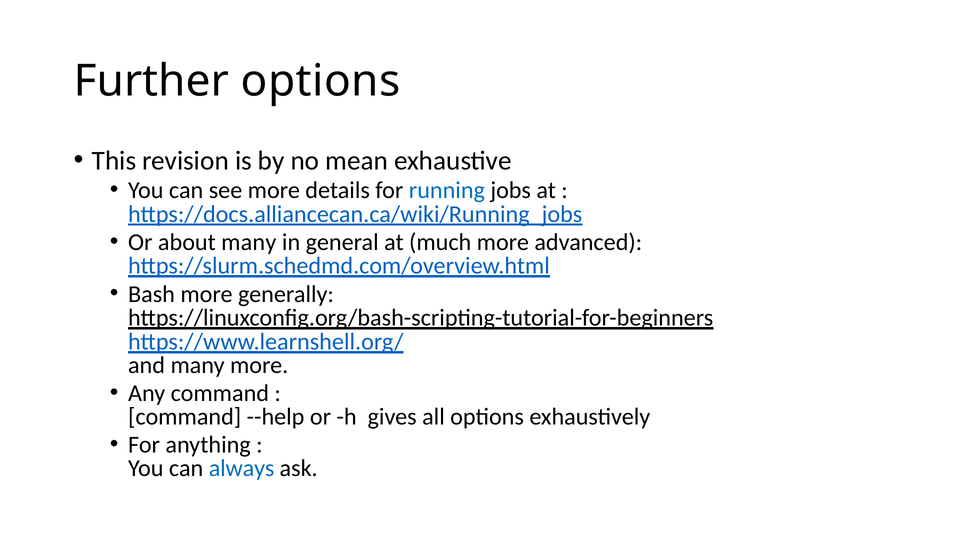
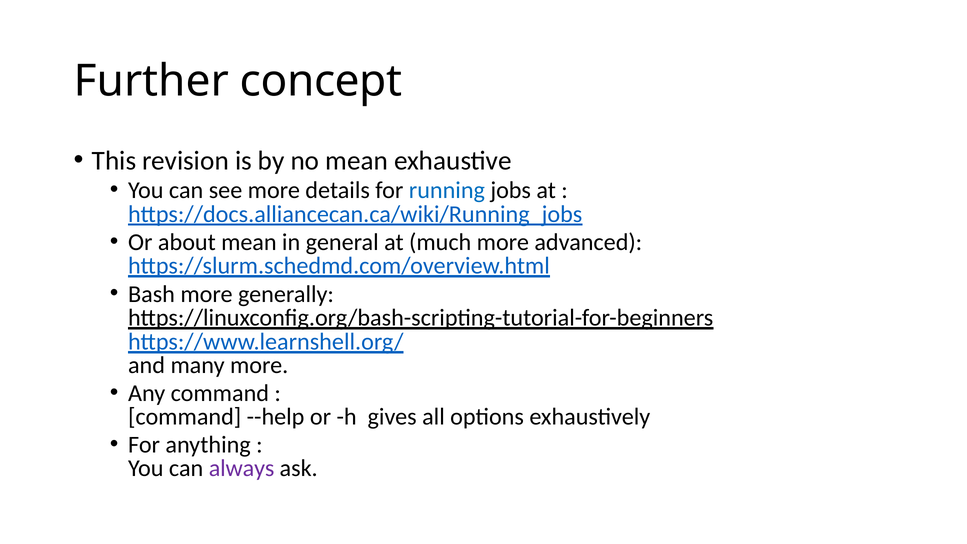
Further options: options -> concept
about many: many -> mean
always colour: blue -> purple
